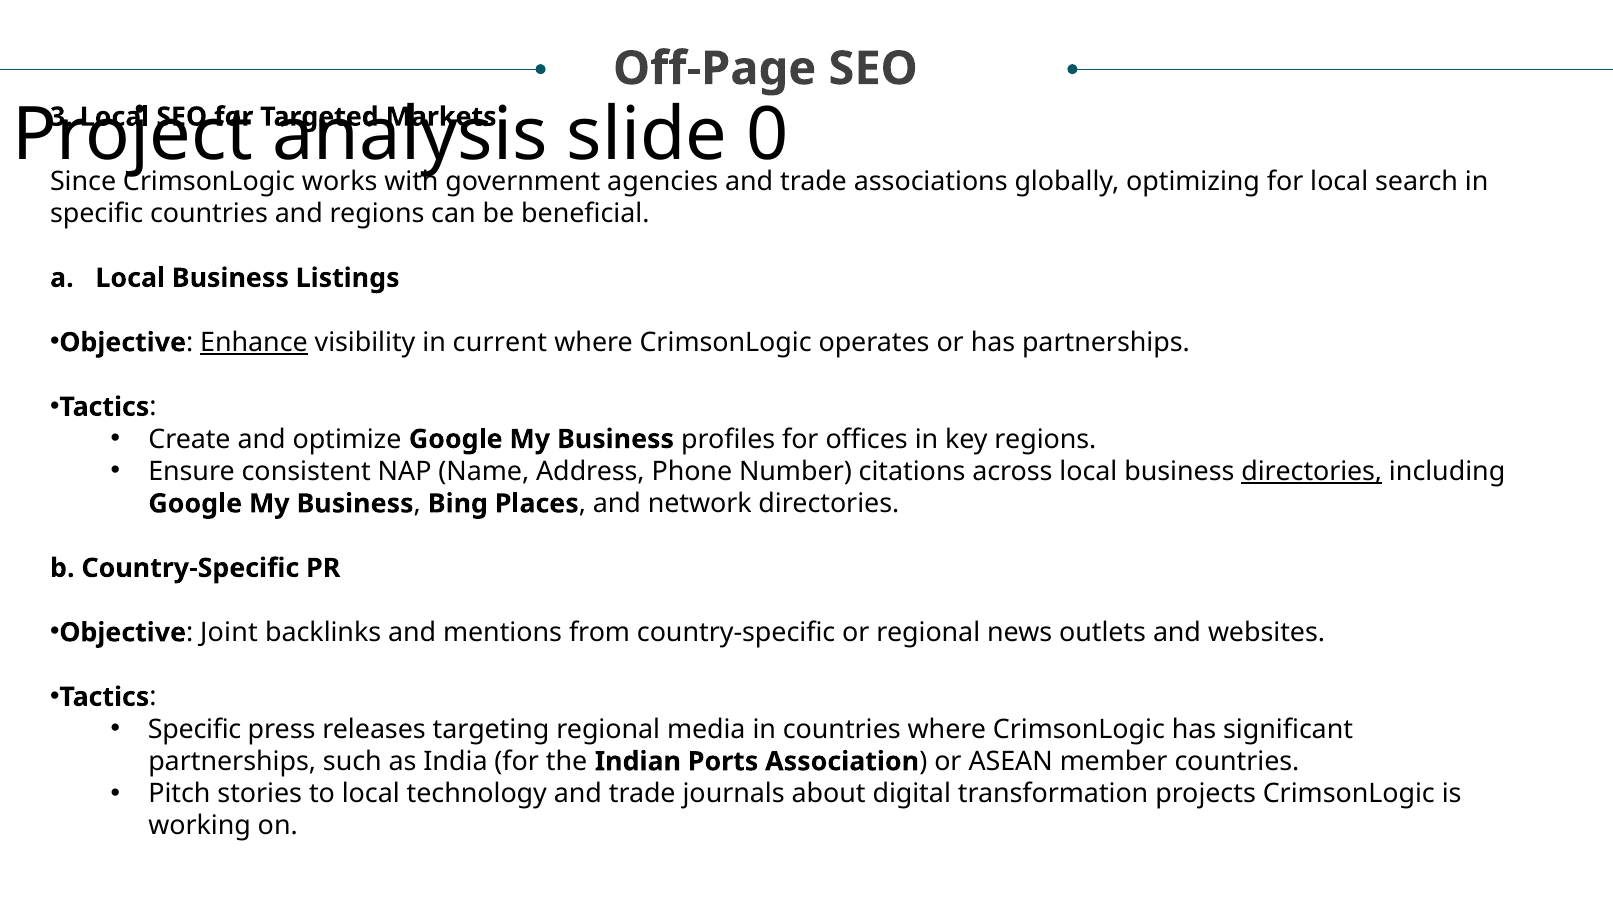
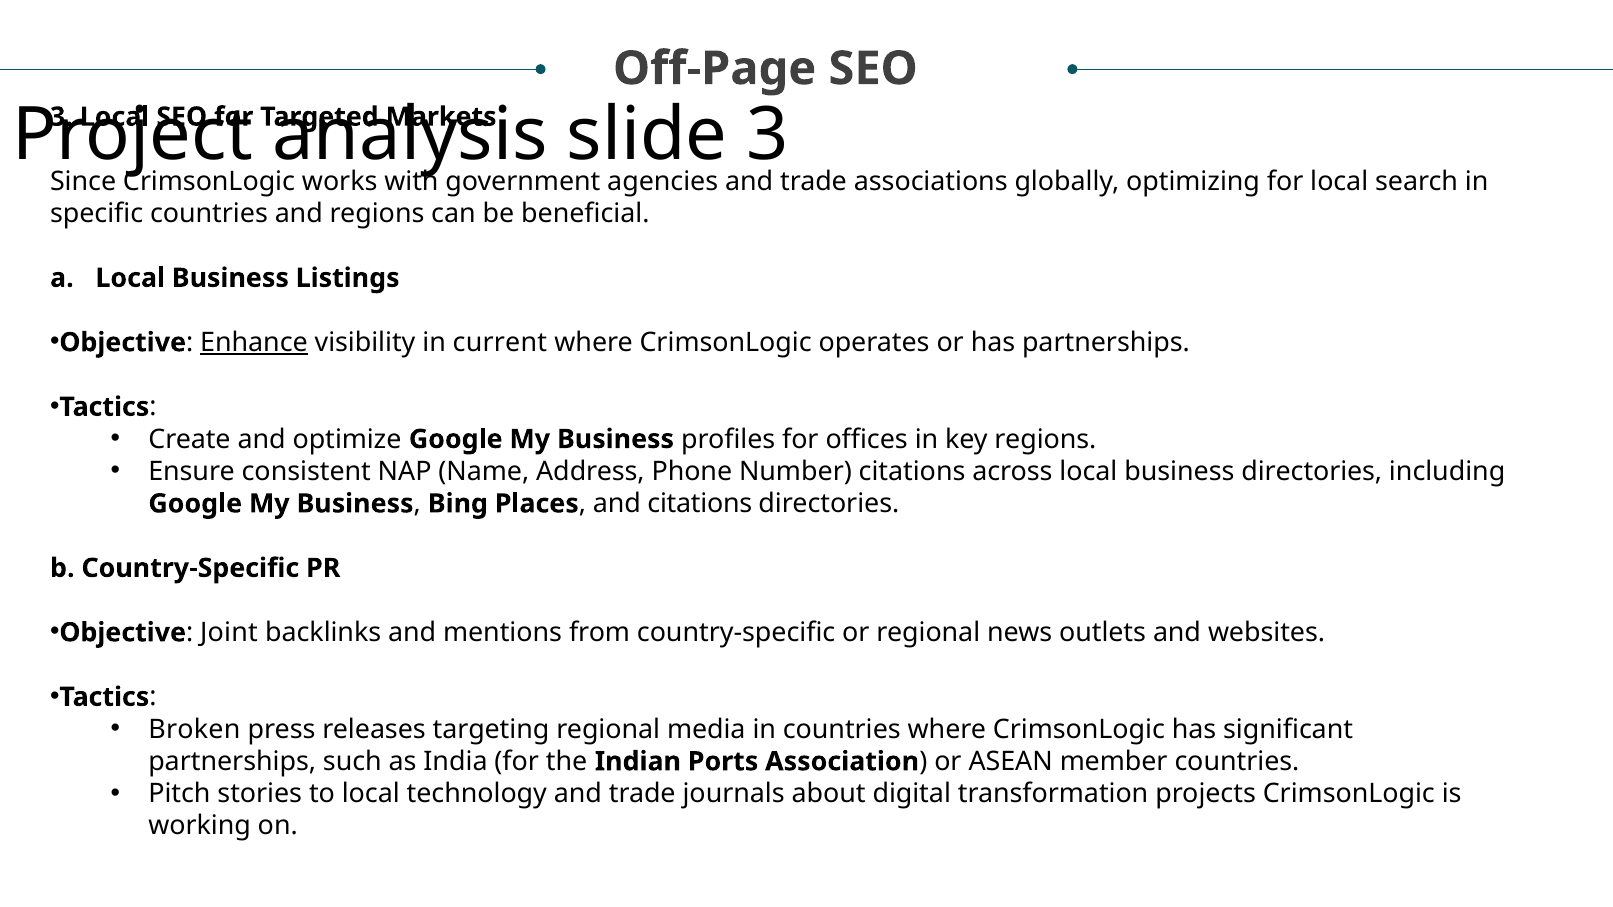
0 at (768, 135): 0 -> 3
directories at (1312, 472) underline: present -> none
and network: network -> citations
Specific at (195, 730): Specific -> Broken
